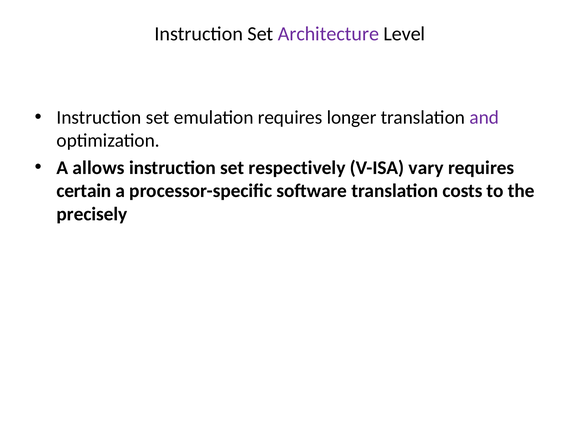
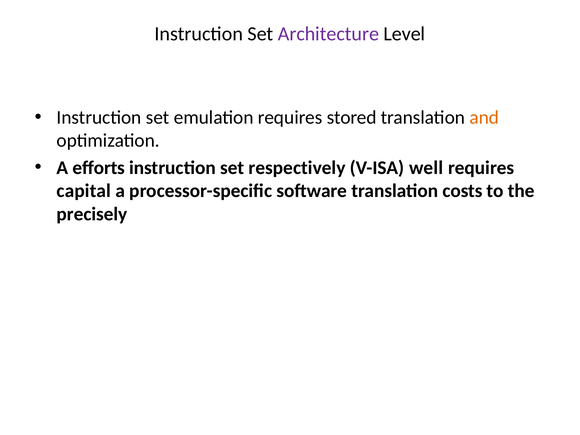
longer: longer -> stored
and colour: purple -> orange
allows: allows -> efforts
vary: vary -> well
certain: certain -> capital
